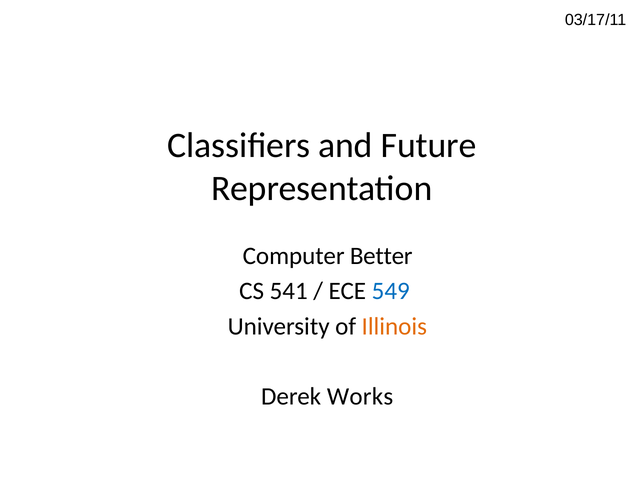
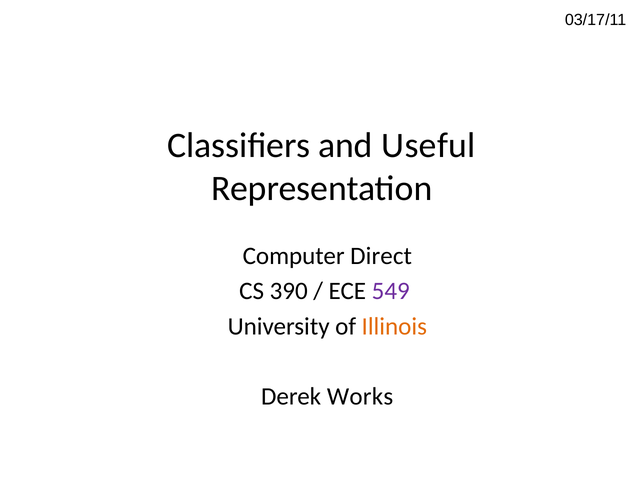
Future: Future -> Useful
Better: Better -> Direct
541: 541 -> 390
549 colour: blue -> purple
